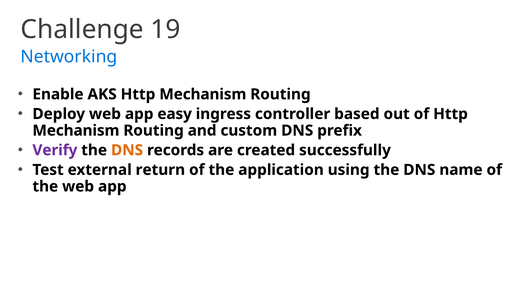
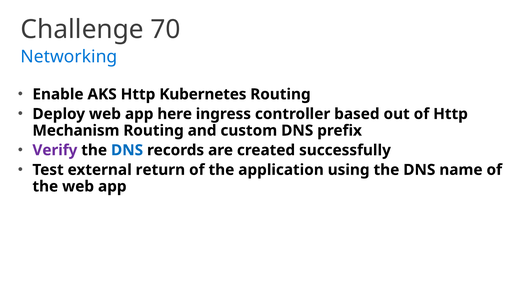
19: 19 -> 70
AKS Http Mechanism: Mechanism -> Kubernetes
easy: easy -> here
DNS at (127, 150) colour: orange -> blue
